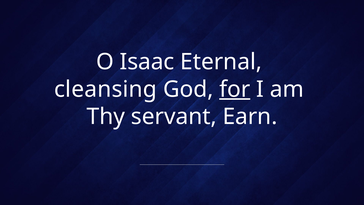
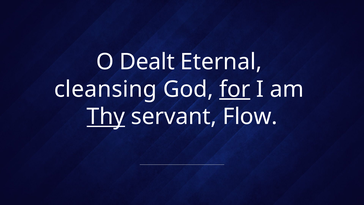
Isaac: Isaac -> Dealt
Thy underline: none -> present
Earn: Earn -> Flow
